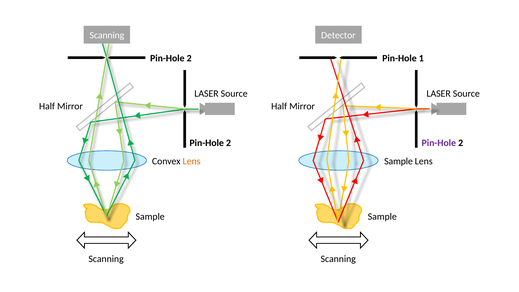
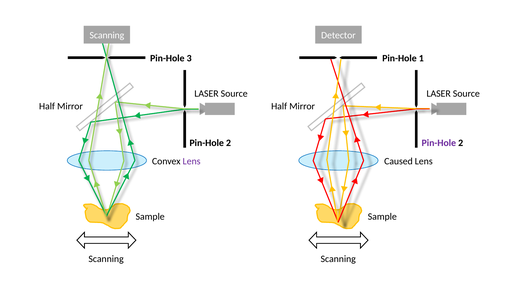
2 at (189, 58): 2 -> 3
Lens at (192, 161) colour: orange -> purple
Sample at (398, 161): Sample -> Caused
